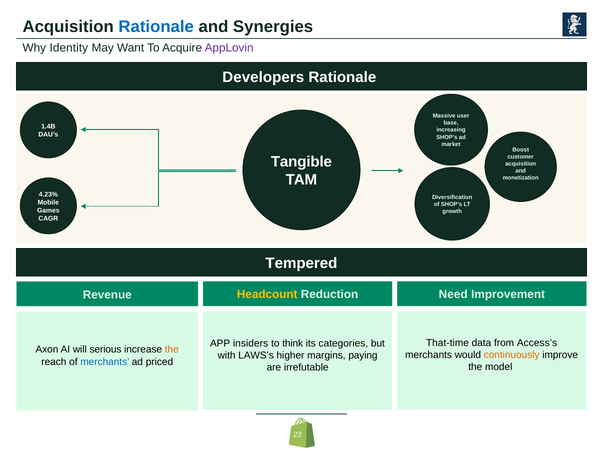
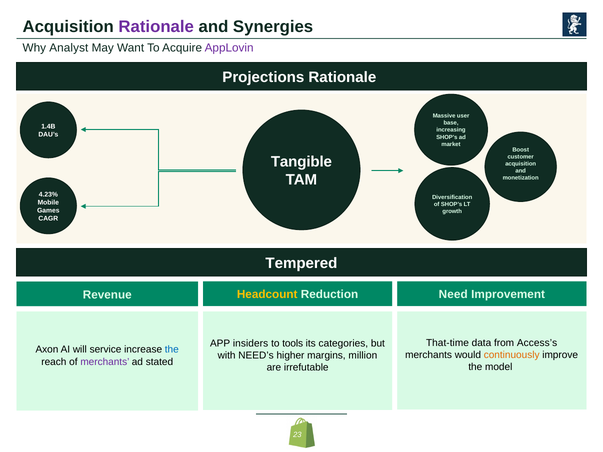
Rationale at (156, 27) colour: blue -> purple
Identity: Identity -> Analyst
Developers: Developers -> Projections
think: think -> tools
serious: serious -> service
the at (172, 350) colour: orange -> blue
LAWS’s: LAWS’s -> NEED’s
paying: paying -> million
merchants at (105, 362) colour: blue -> purple
priced: priced -> stated
